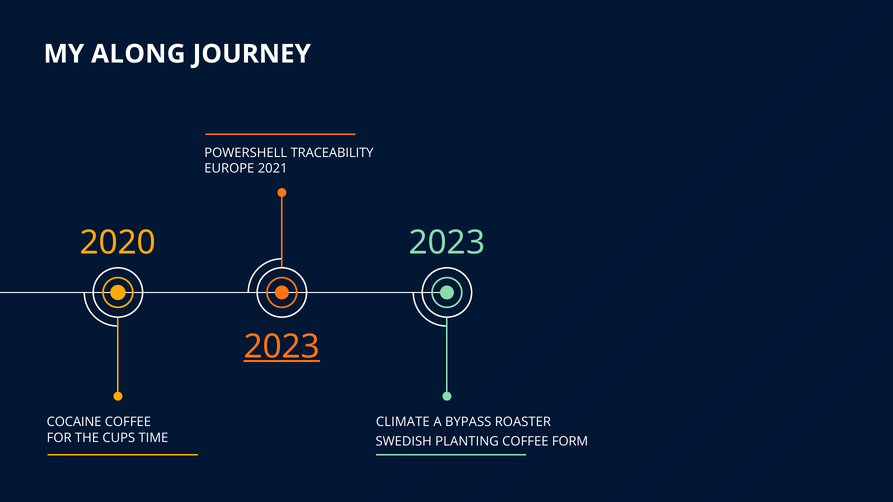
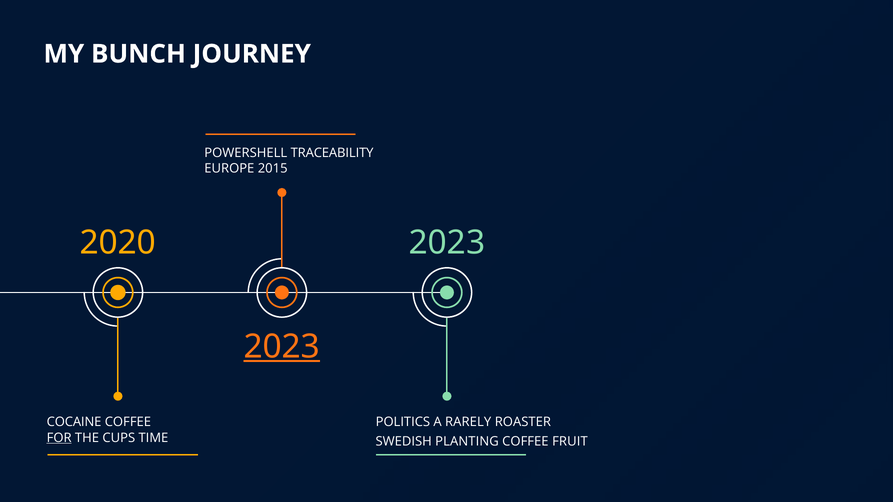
ALONG: ALONG -> BUNCH
2021: 2021 -> 2015
CLIMATE: CLIMATE -> POLITICS
BYPASS: BYPASS -> RARELY
FOR underline: none -> present
FORM: FORM -> FRUIT
